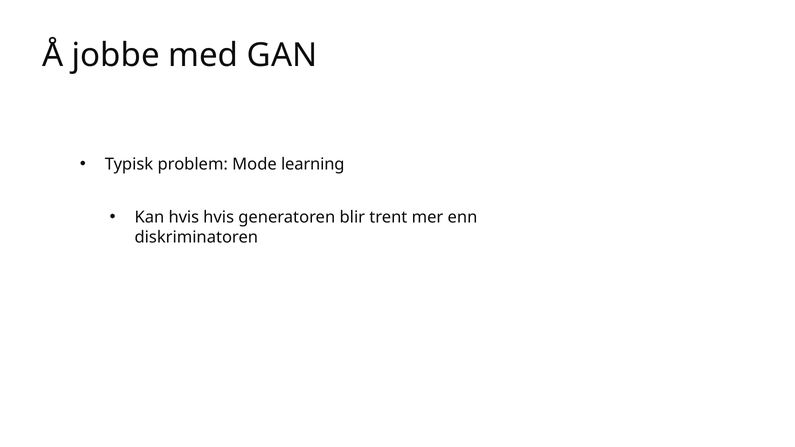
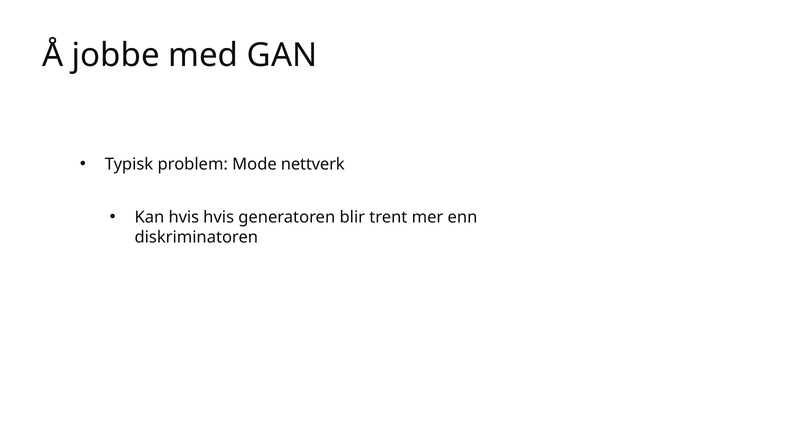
learning: learning -> nettverk
